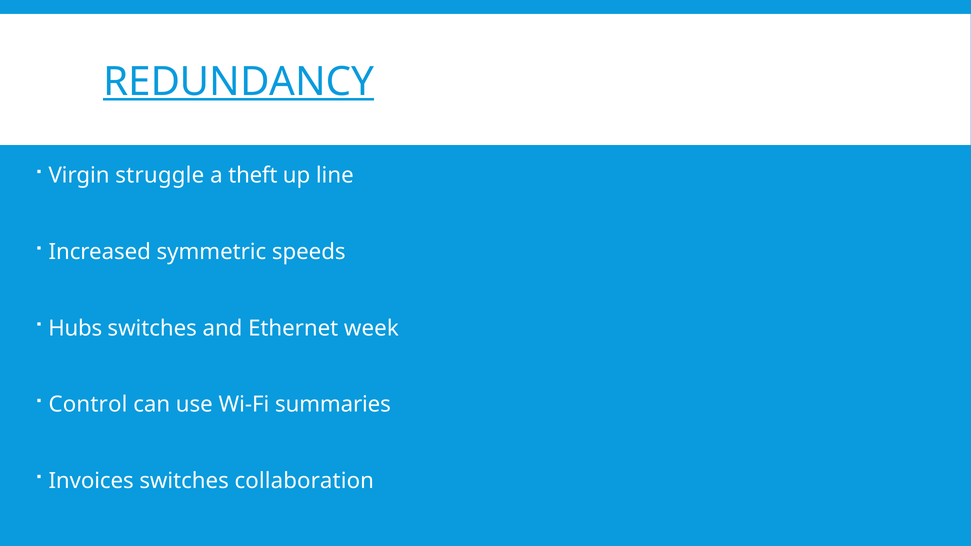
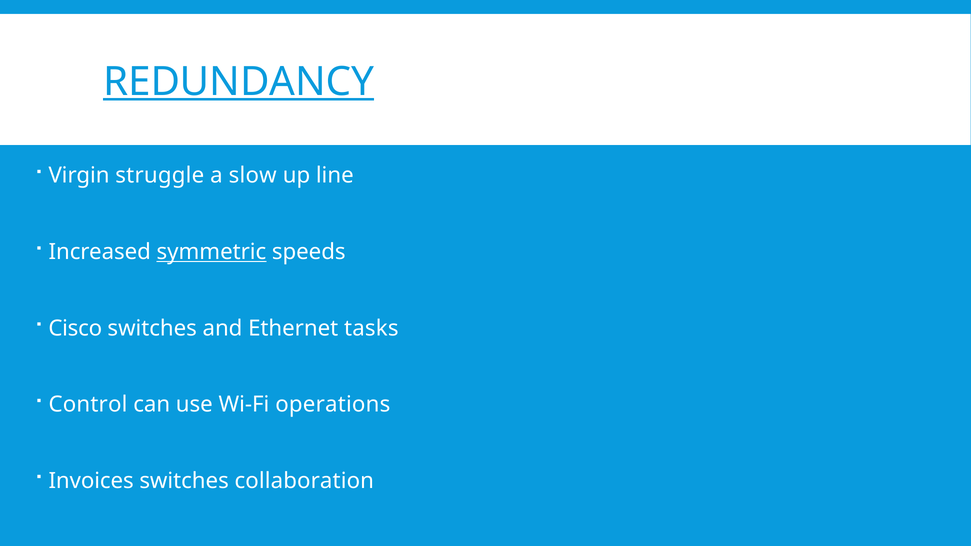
theft: theft -> slow
symmetric underline: none -> present
Hubs: Hubs -> Cisco
week: week -> tasks
summaries: summaries -> operations
